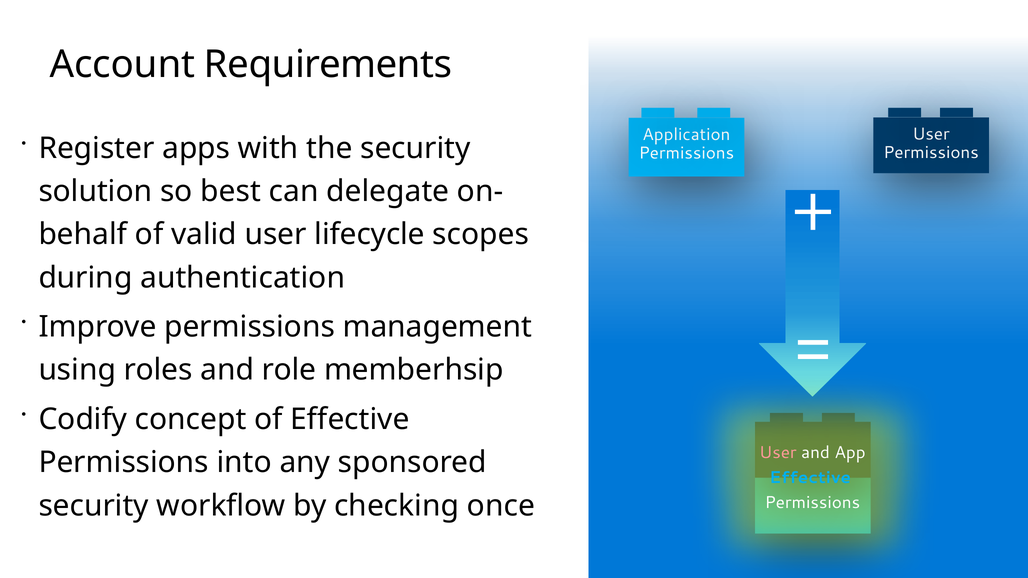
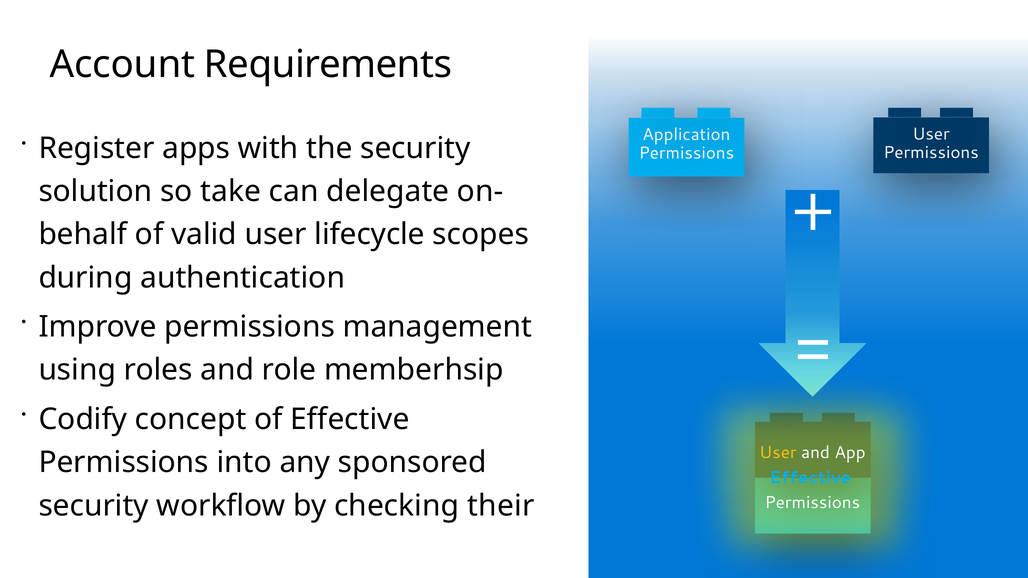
best: best -> take
User at (778, 453) colour: pink -> yellow
once: once -> their
